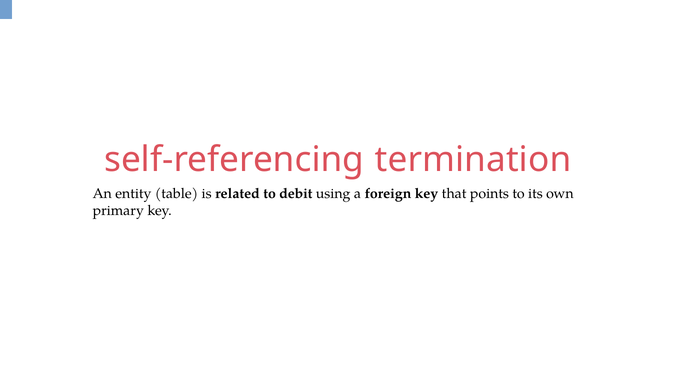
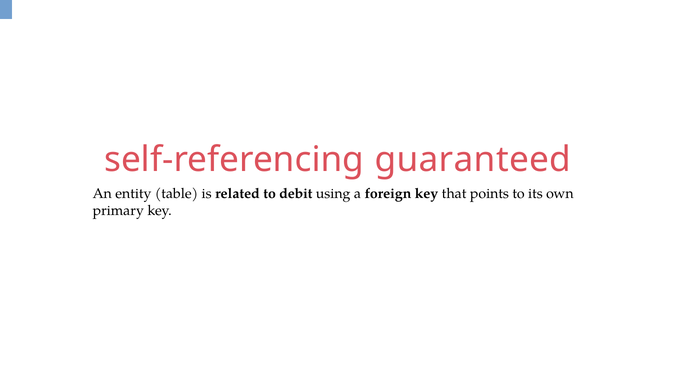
termination: termination -> guaranteed
